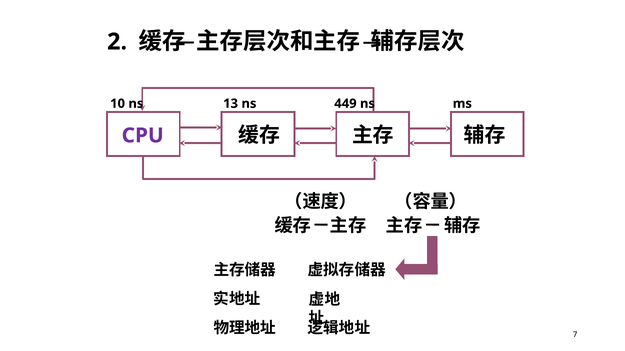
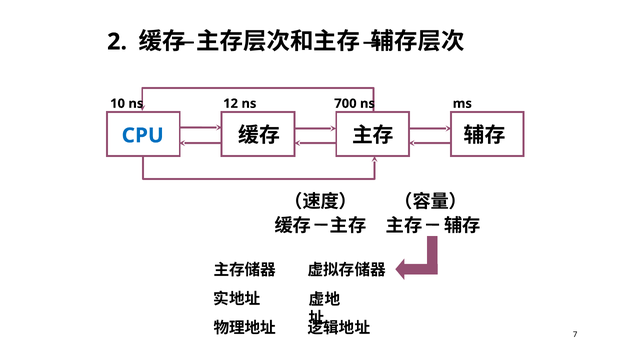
13: 13 -> 12
449: 449 -> 700
CPU colour: purple -> blue
